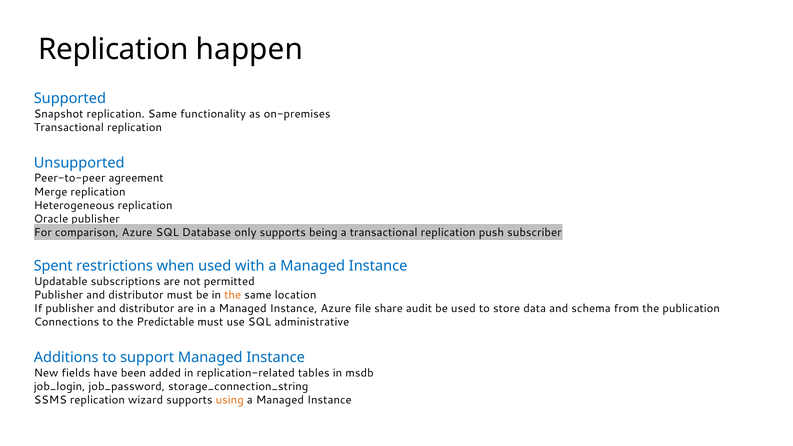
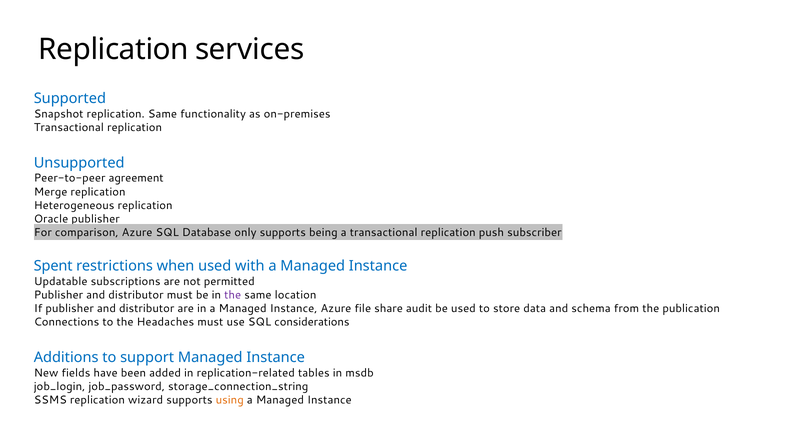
happen: happen -> services
the at (233, 295) colour: orange -> purple
Predictable: Predictable -> Headaches
administrative: administrative -> considerations
